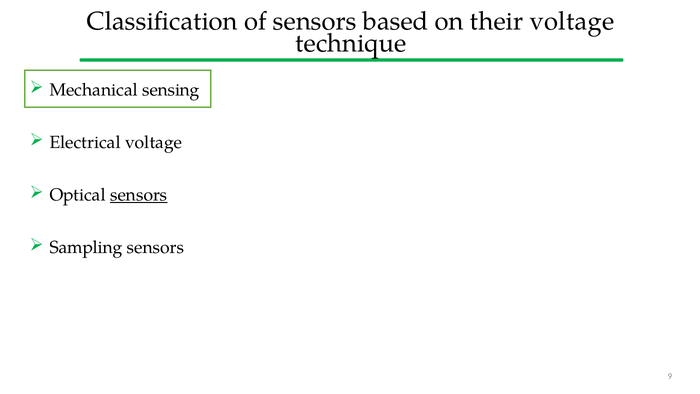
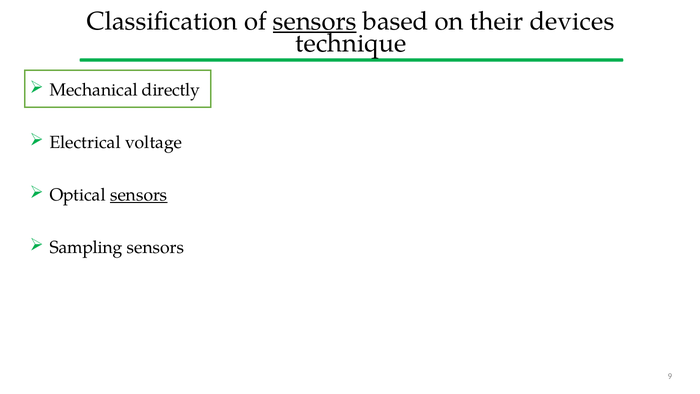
sensors at (315, 21) underline: none -> present
their voltage: voltage -> devices
sensing: sensing -> directly
